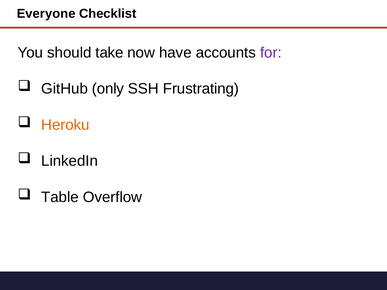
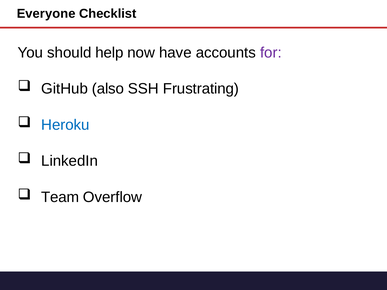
take: take -> help
only: only -> also
Heroku colour: orange -> blue
Table: Table -> Team
